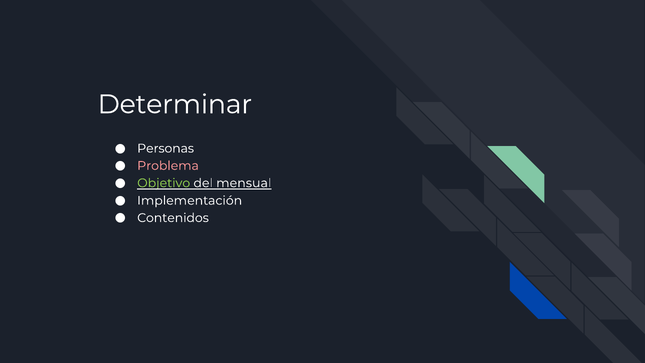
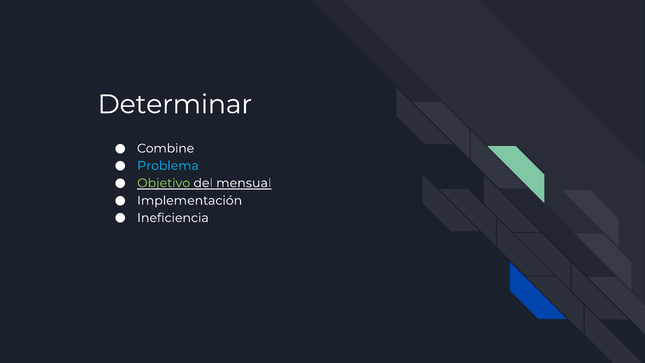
Personas: Personas -> Combine
Problema colour: pink -> light blue
Contenidos: Contenidos -> Ineficiencia
